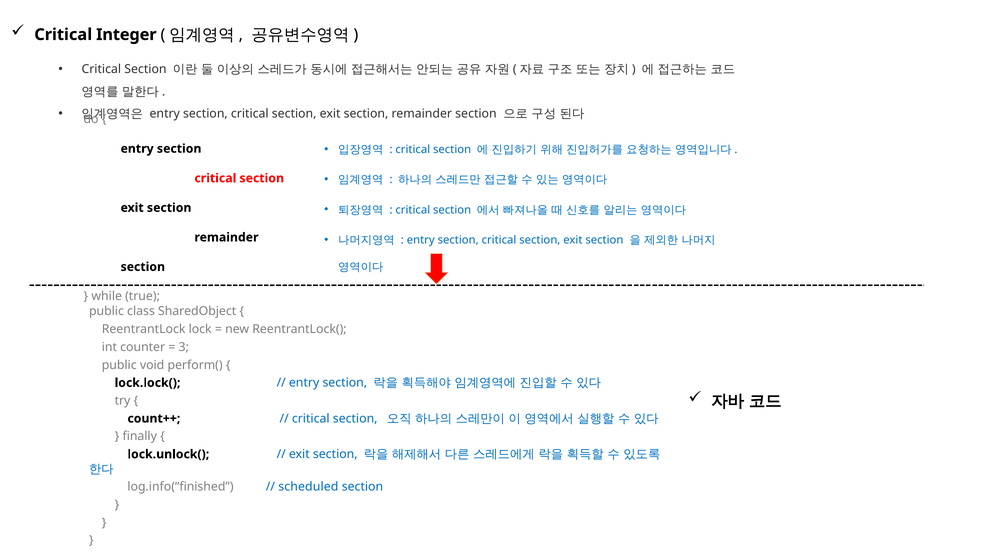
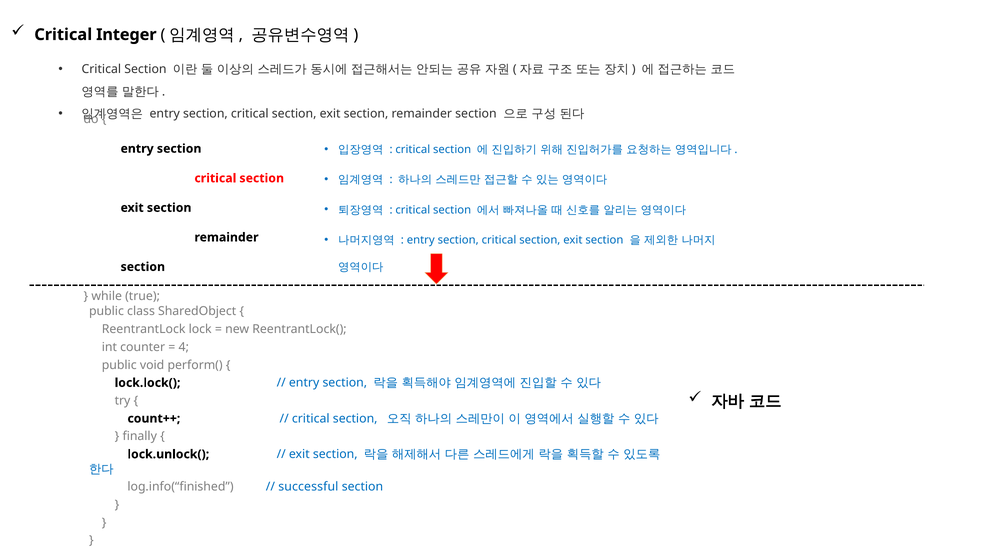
3: 3 -> 4
scheduled: scheduled -> successful
